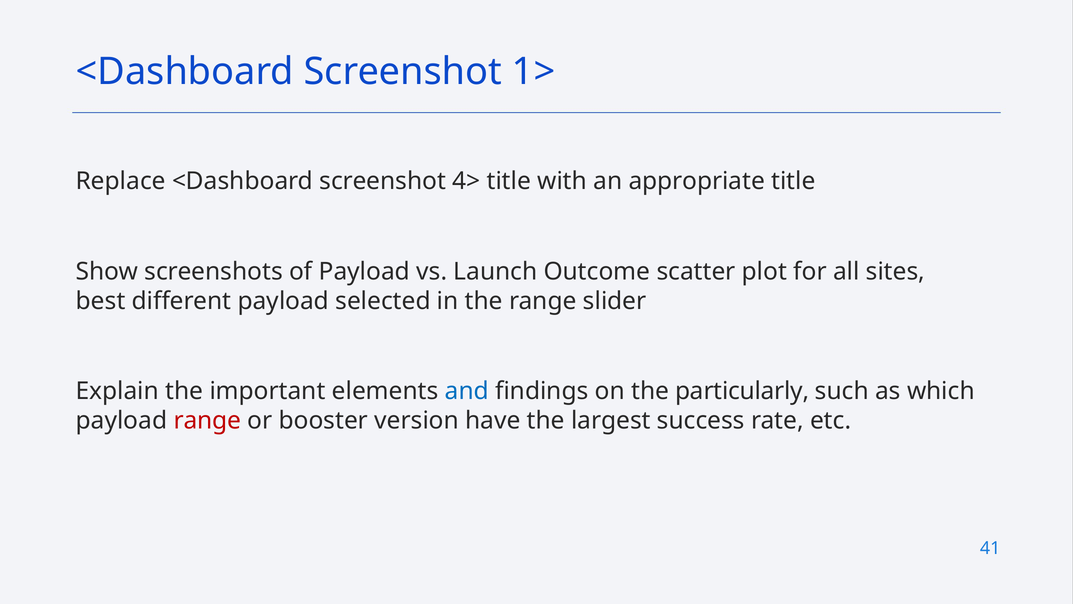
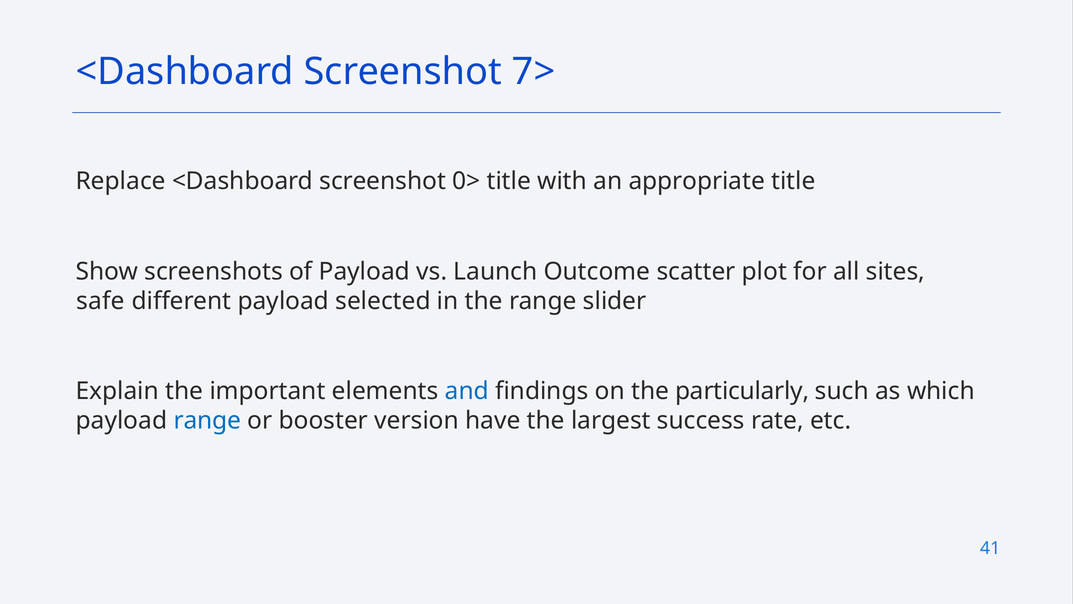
1>: 1> -> 7>
4>: 4> -> 0>
best: best -> safe
range at (207, 421) colour: red -> blue
